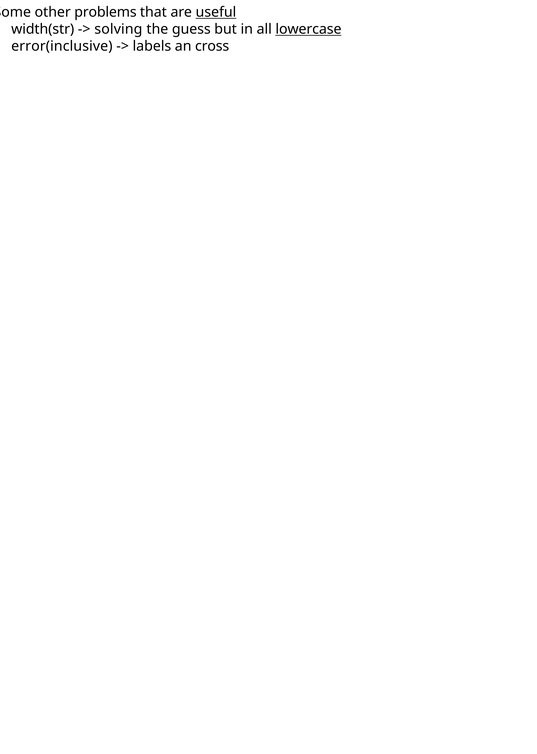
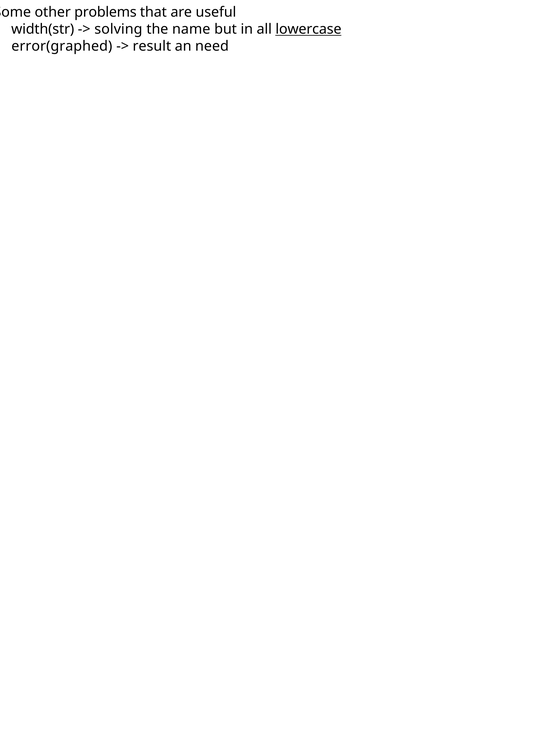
useful underline: present -> none
guess: guess -> name
error(inclusive: error(inclusive -> error(graphed
labels: labels -> result
cross: cross -> need
